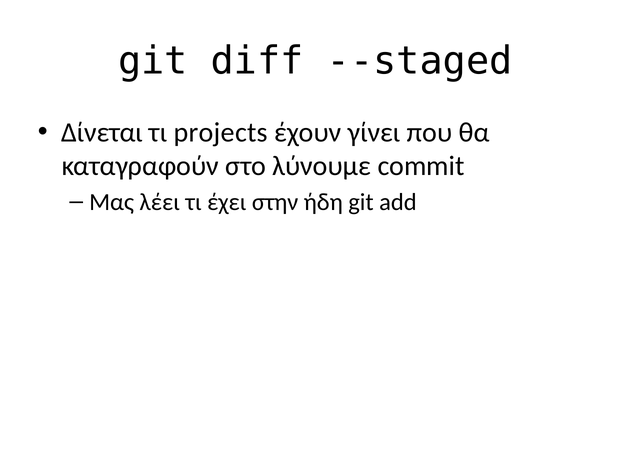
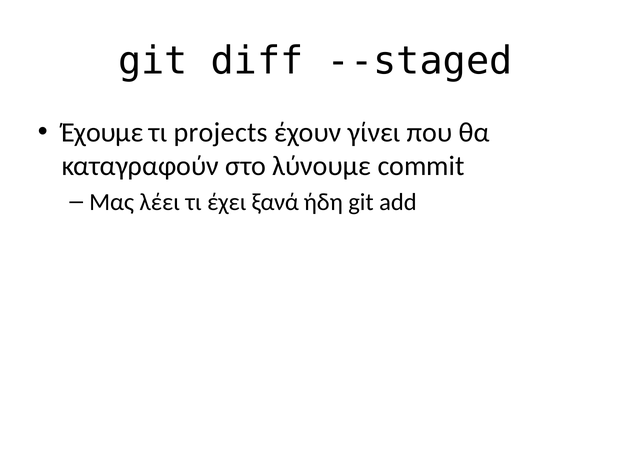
Δίνεται: Δίνεται -> Έχουμε
στην: στην -> ξανά
